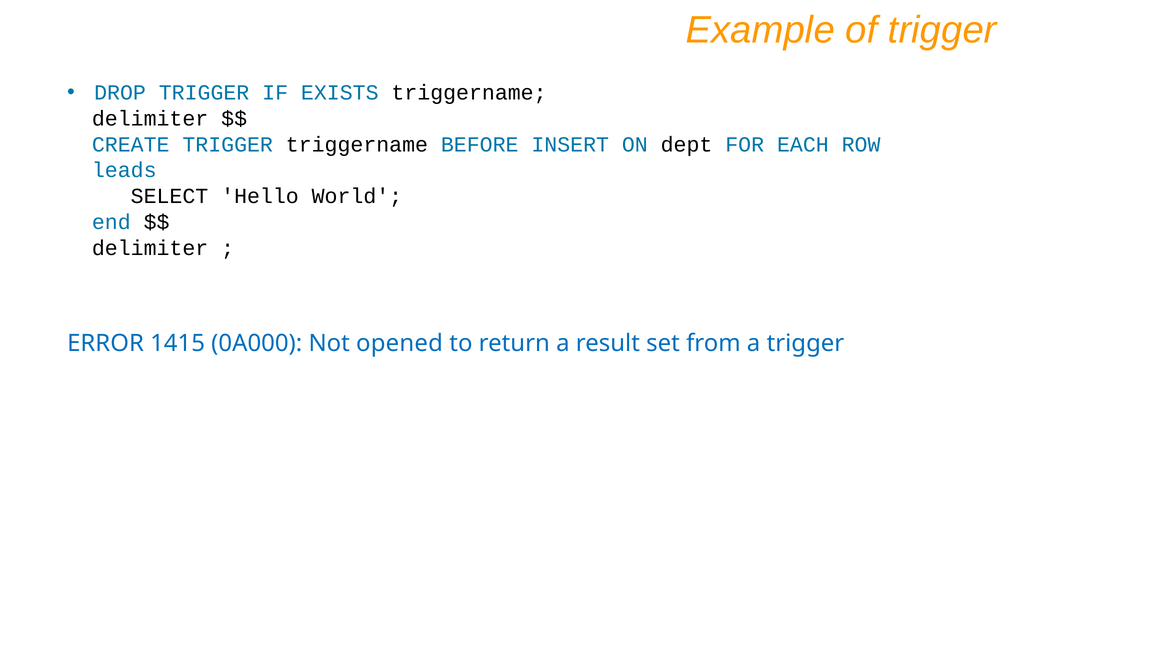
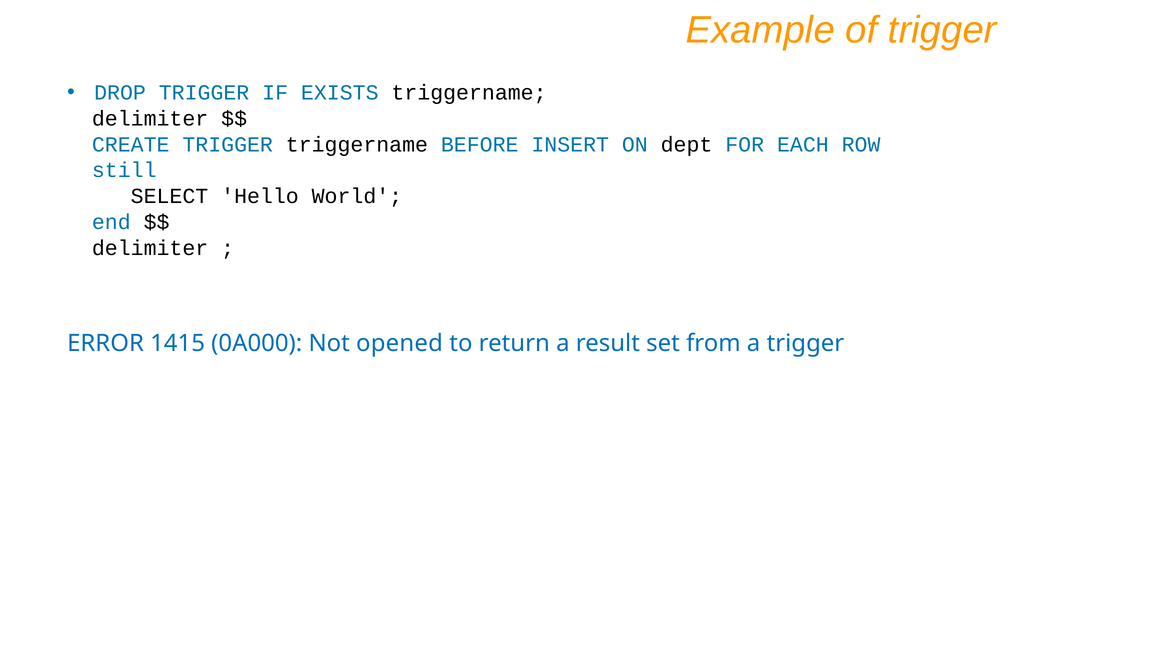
leads: leads -> still
